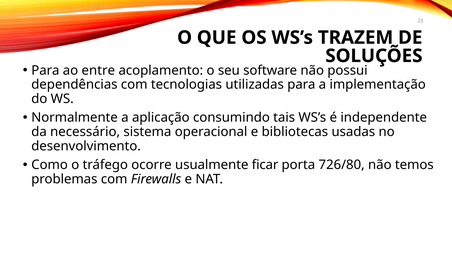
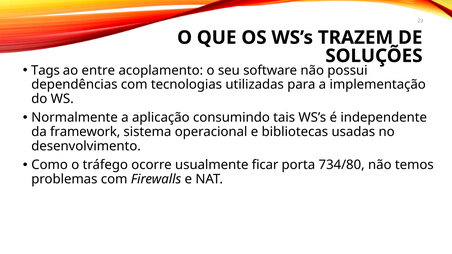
Para at (45, 70): Para -> Tags
necessário: necessário -> framework
726/80: 726/80 -> 734/80
